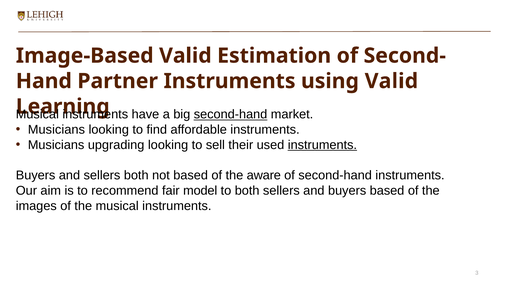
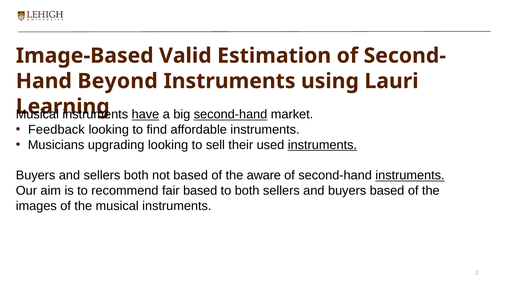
Partner: Partner -> Beyond
using Valid: Valid -> Lauri
have underline: none -> present
Musicians at (56, 130): Musicians -> Feedback
instruments at (410, 176) underline: none -> present
fair model: model -> based
